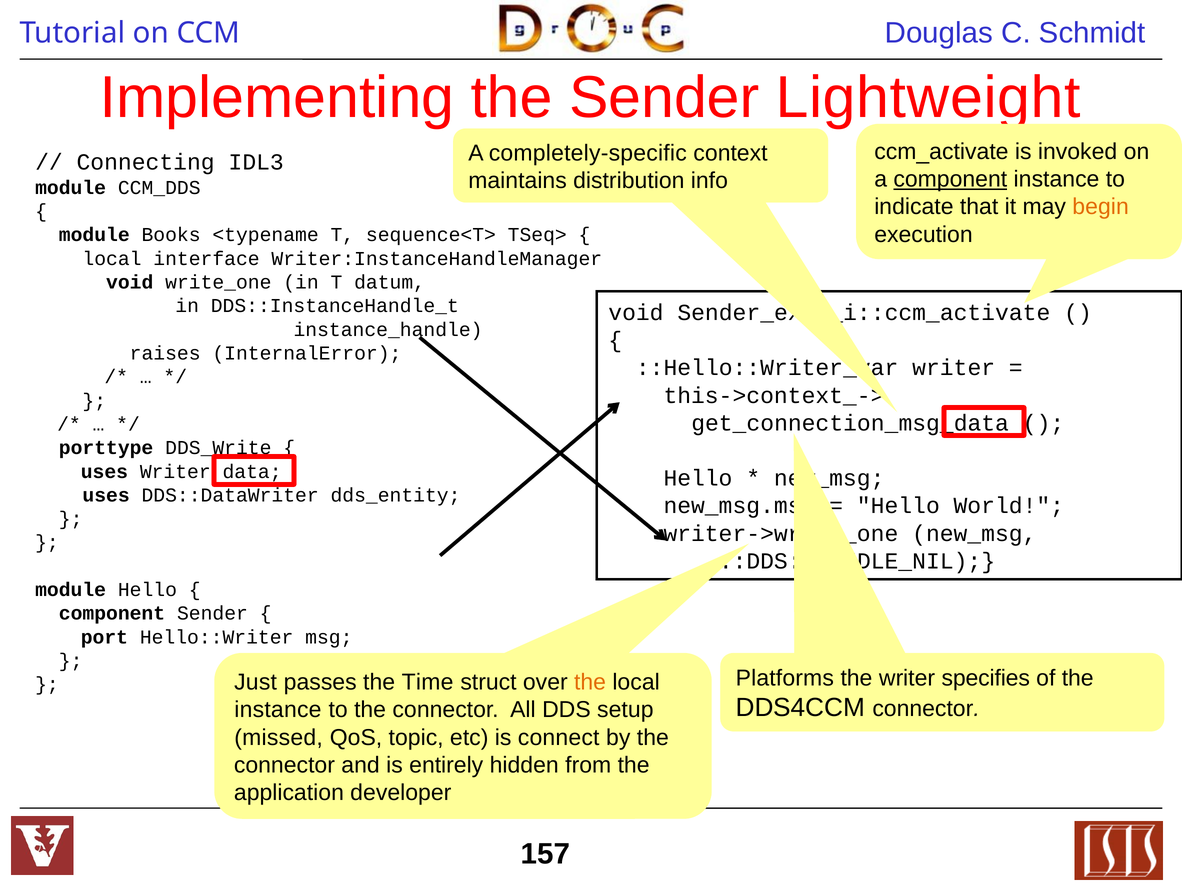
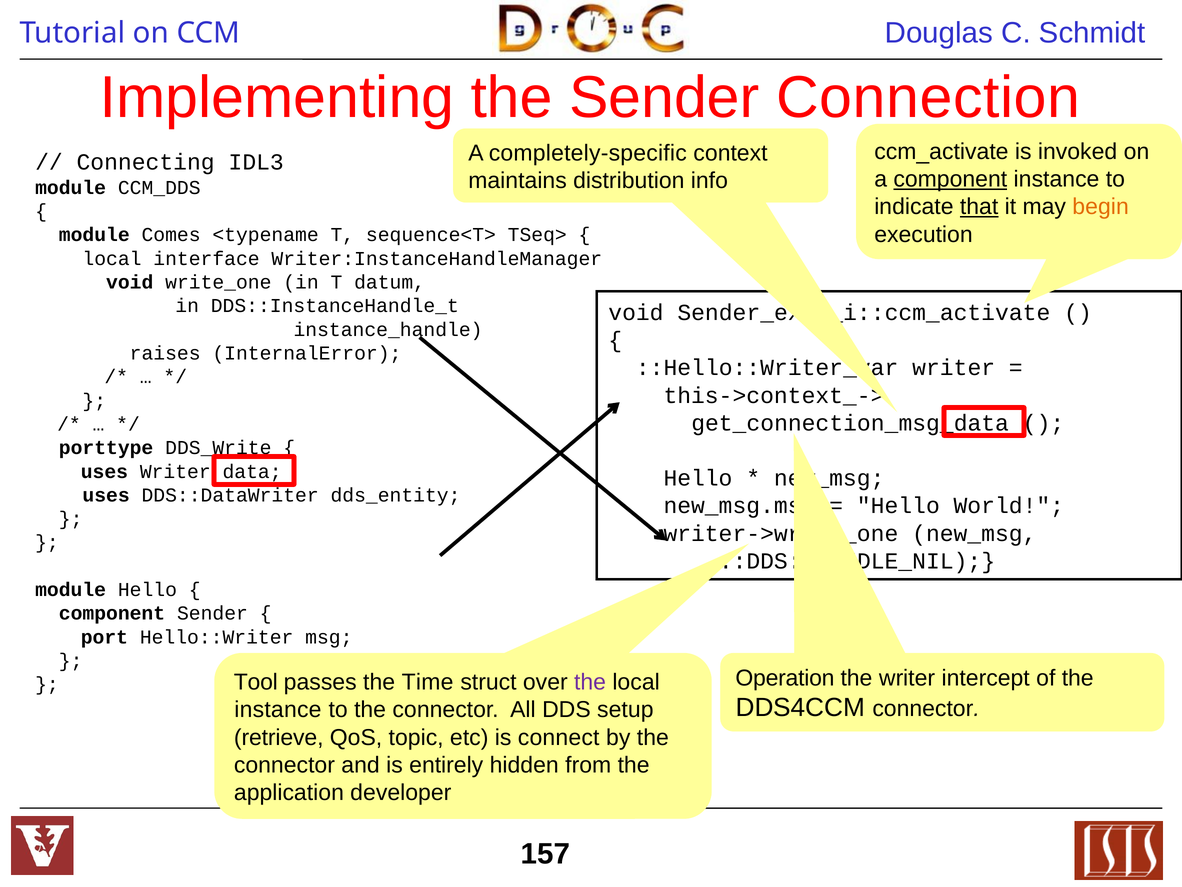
Lightweight: Lightweight -> Connection
that underline: none -> present
Books: Books -> Comes
Platforms: Platforms -> Operation
specifies: specifies -> intercept
Just: Just -> Tool
the at (590, 682) colour: orange -> purple
missed: missed -> retrieve
